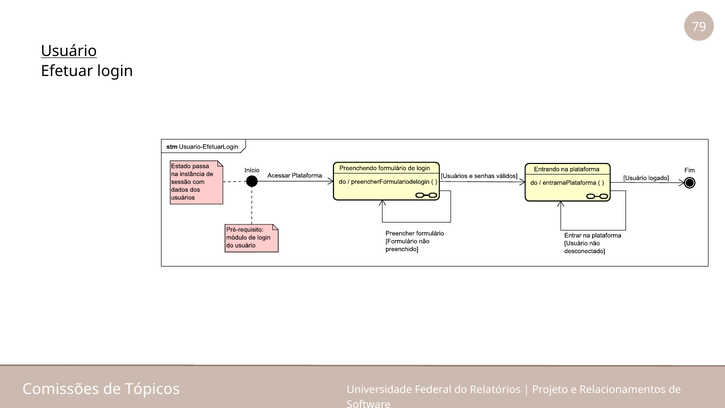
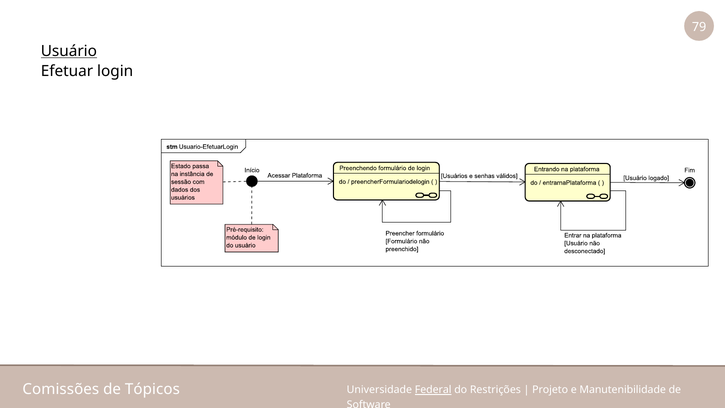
Federal underline: none -> present
Relatórios: Relatórios -> Restrições
Relacionamentos: Relacionamentos -> Manutenibilidade
